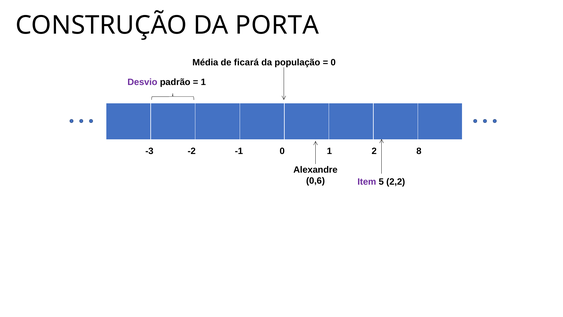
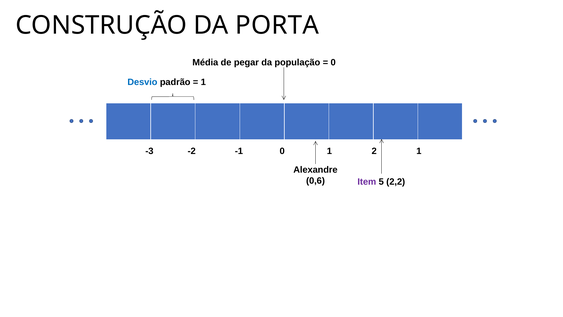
ficará: ficará -> pegar
Desvio colour: purple -> blue
2 8: 8 -> 1
